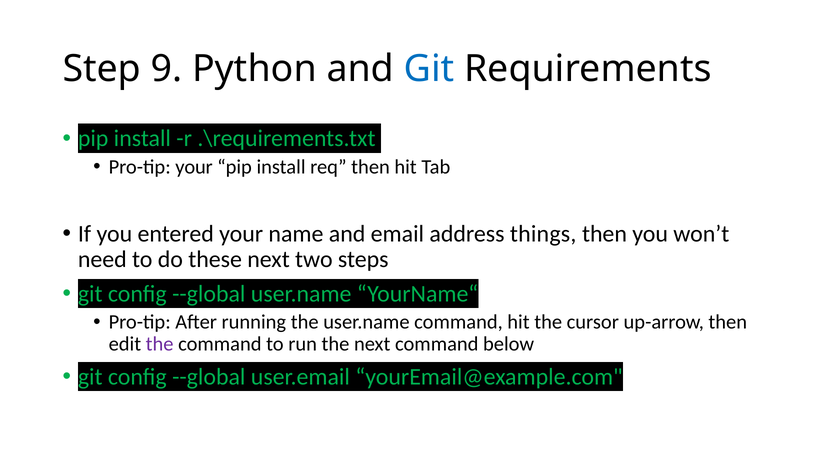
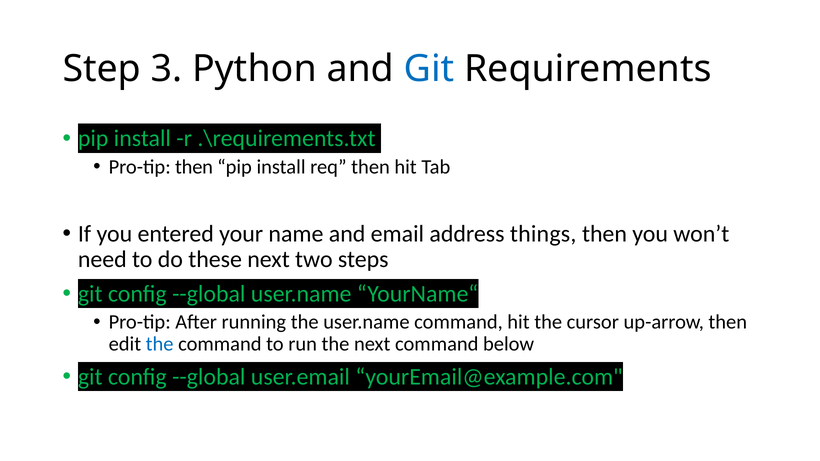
9: 9 -> 3
Pro-tip your: your -> then
the at (160, 344) colour: purple -> blue
